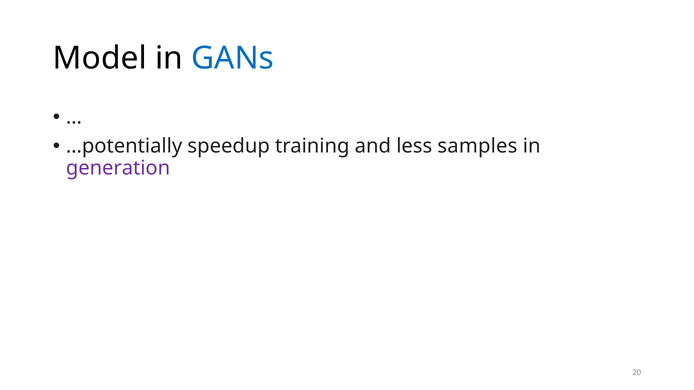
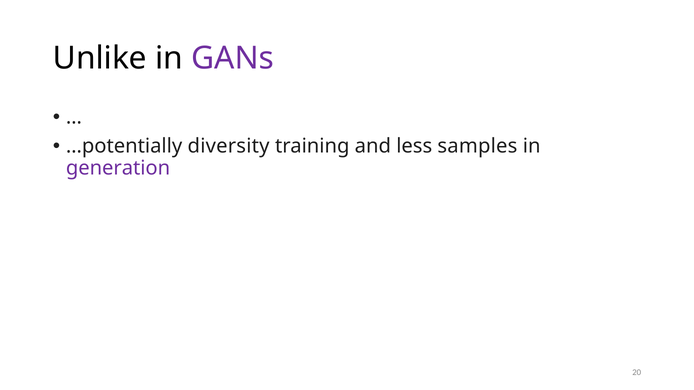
Model: Model -> Unlike
GANs colour: blue -> purple
speedup: speedup -> diversity
